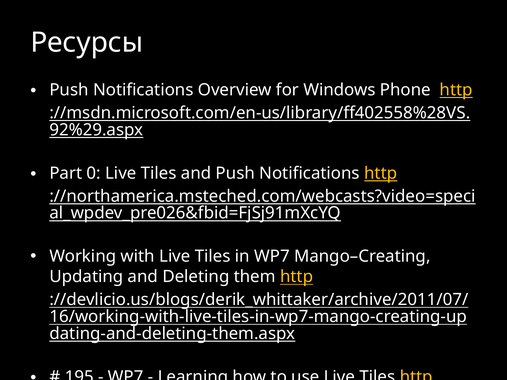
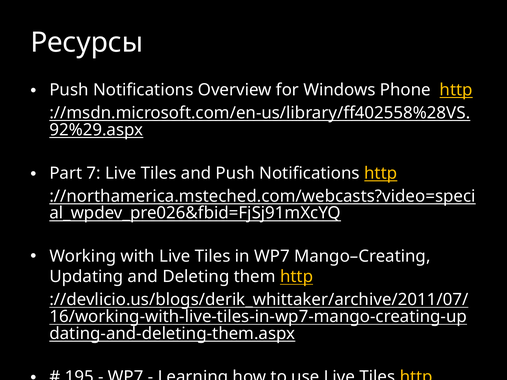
0: 0 -> 7
